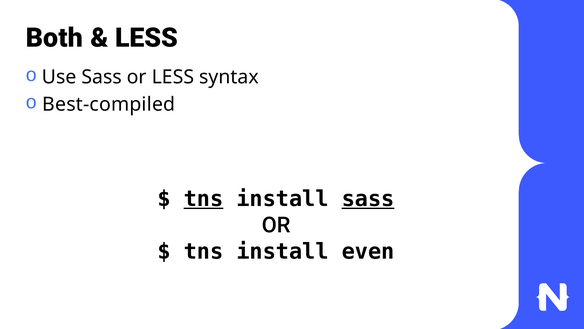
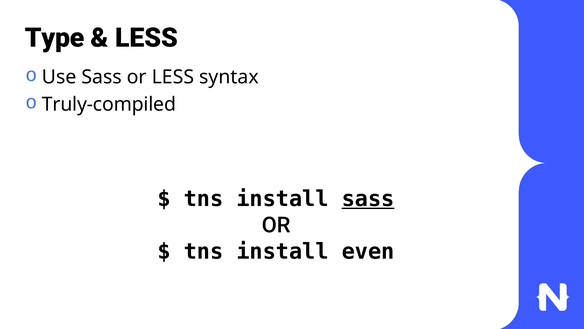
Both: Both -> Type
Best-compiled: Best-compiled -> Truly-compiled
tns at (204, 199) underline: present -> none
